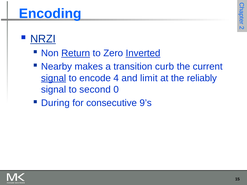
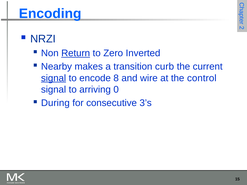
NRZI underline: present -> none
Inverted underline: present -> none
4: 4 -> 8
limit: limit -> wire
reliably: reliably -> control
second: second -> arriving
9’s: 9’s -> 3’s
